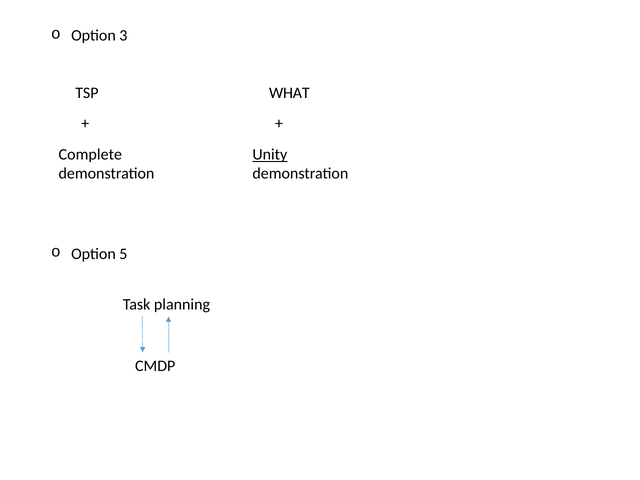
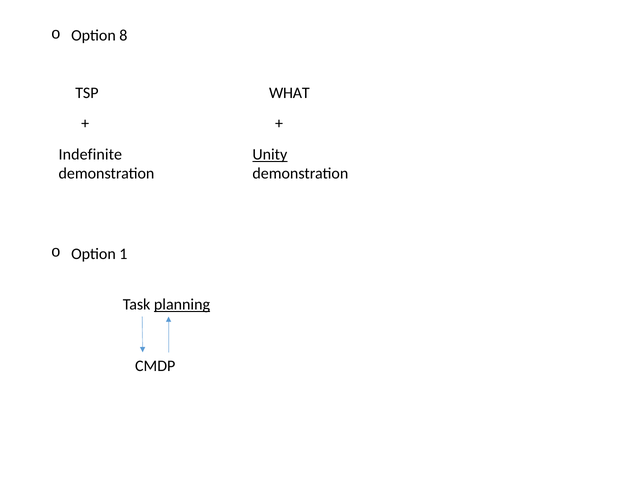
3: 3 -> 8
Complete: Complete -> Indefinite
5: 5 -> 1
planning underline: none -> present
